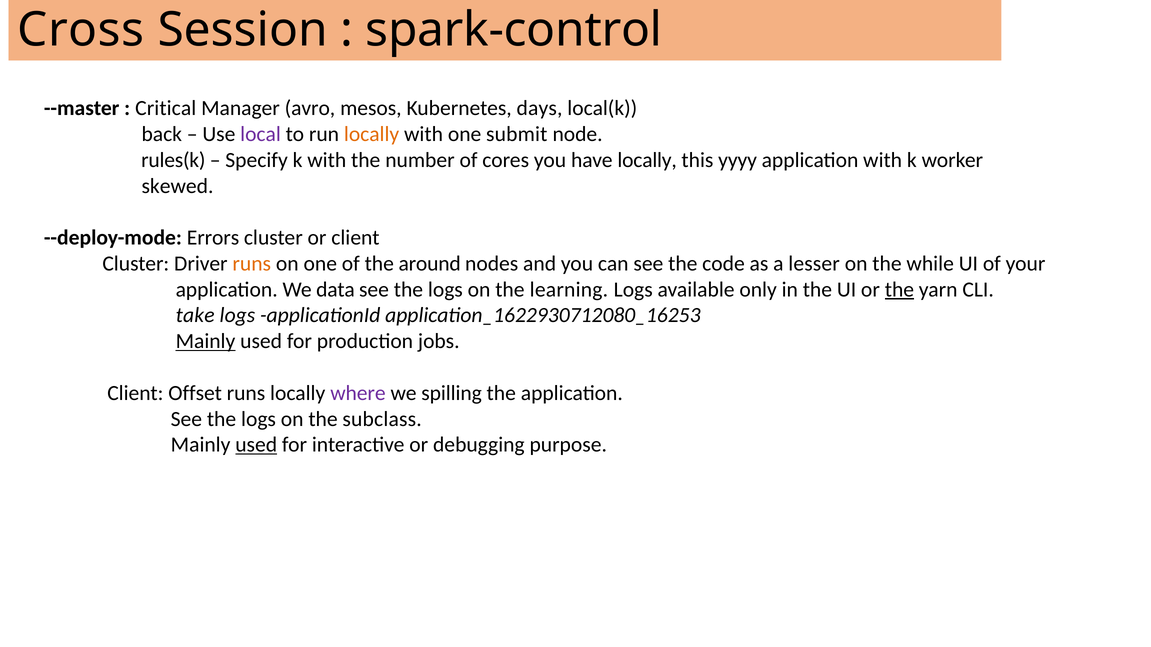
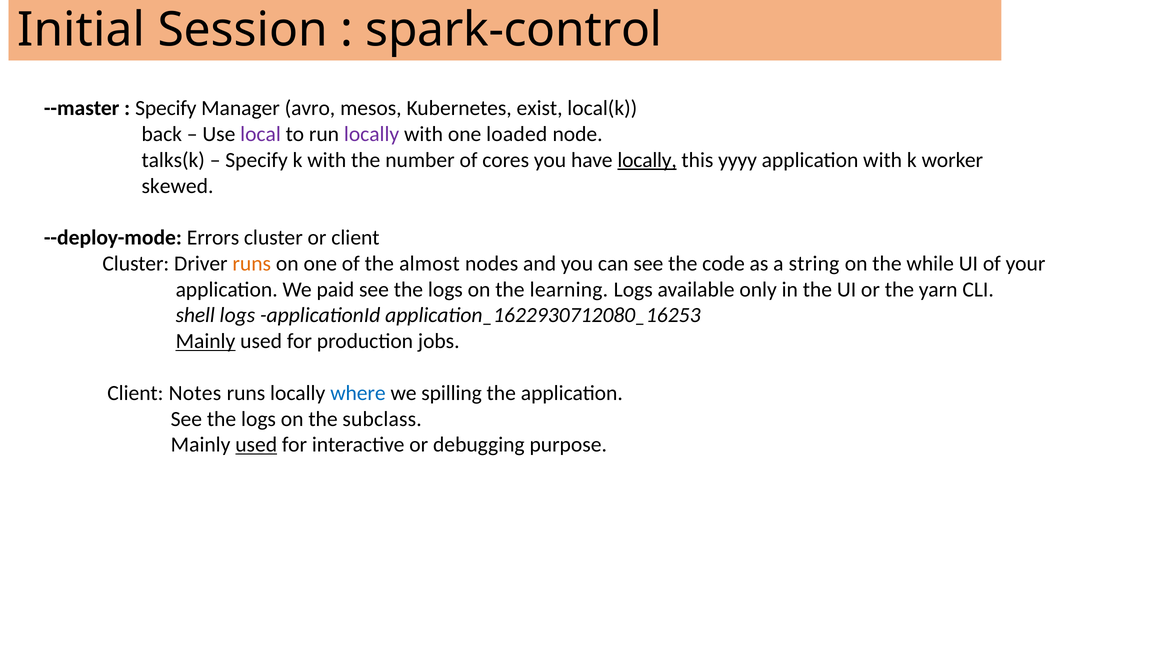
Cross: Cross -> Initial
Critical at (166, 108): Critical -> Specify
days: days -> exist
locally at (372, 134) colour: orange -> purple
submit: submit -> loaded
rules(k: rules(k -> talks(k
locally at (647, 160) underline: none -> present
around: around -> almost
lesser: lesser -> string
data: data -> paid
the at (899, 290) underline: present -> none
take: take -> shell
Offset: Offset -> Notes
where colour: purple -> blue
